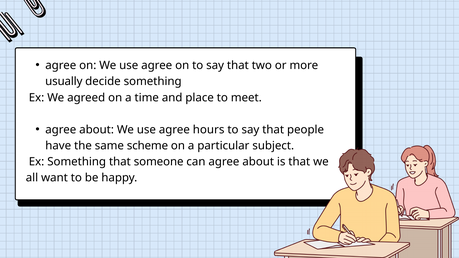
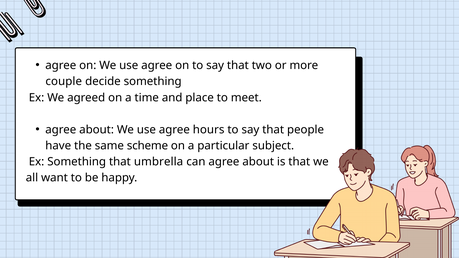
usually: usually -> couple
someone: someone -> umbrella
